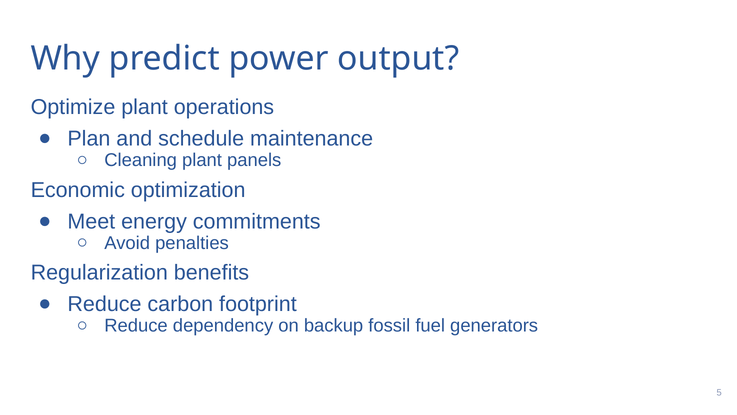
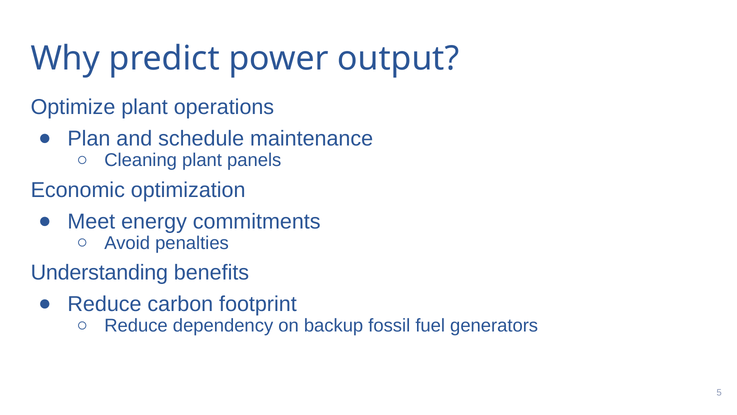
Regularization: Regularization -> Understanding
